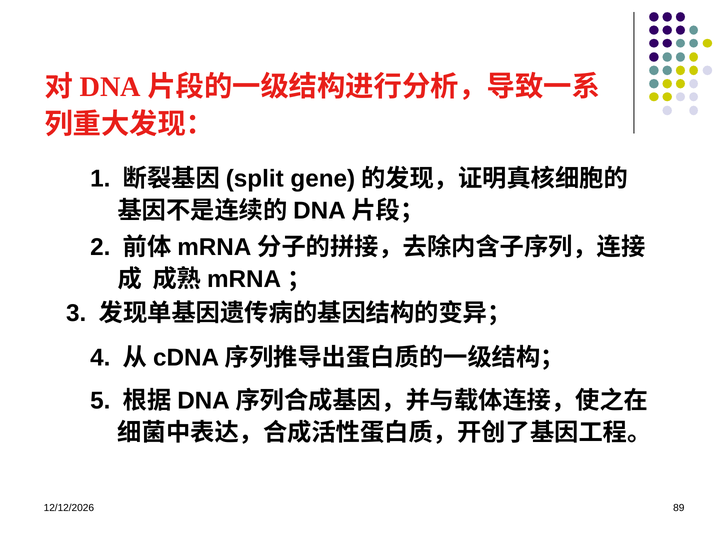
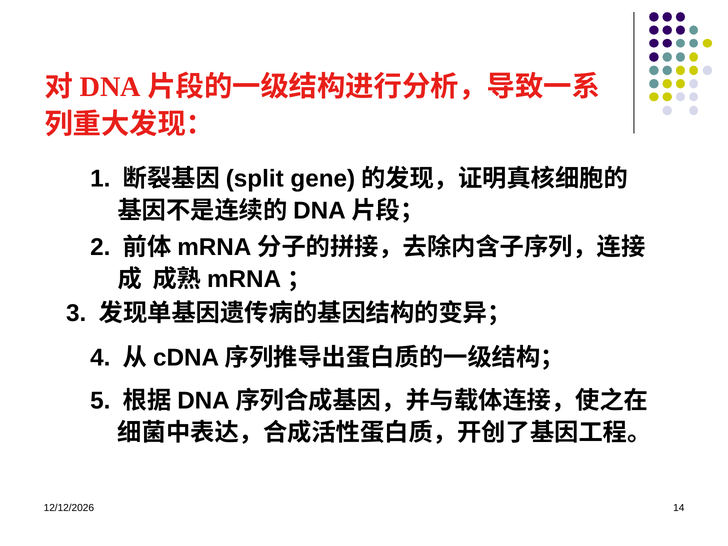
89: 89 -> 14
